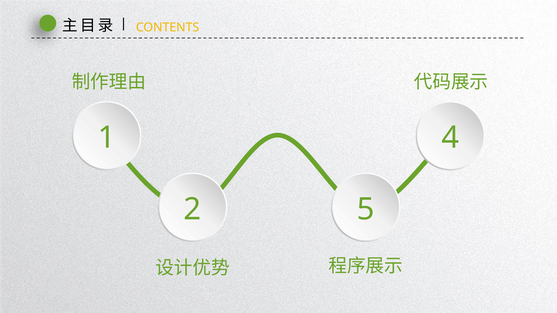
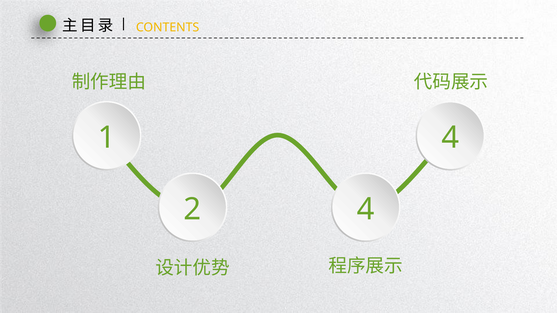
2 5: 5 -> 4
